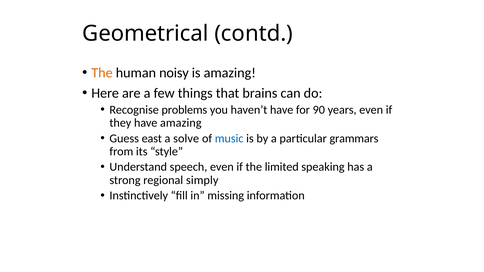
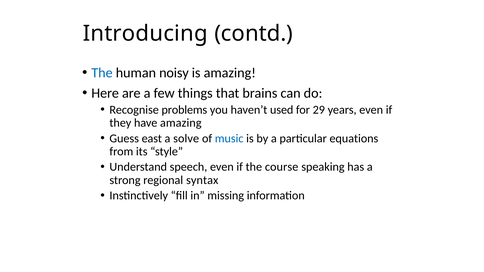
Geometrical: Geometrical -> Introducing
The at (102, 73) colour: orange -> blue
haven’t have: have -> used
90: 90 -> 29
grammars: grammars -> equations
limited: limited -> course
simply: simply -> syntax
